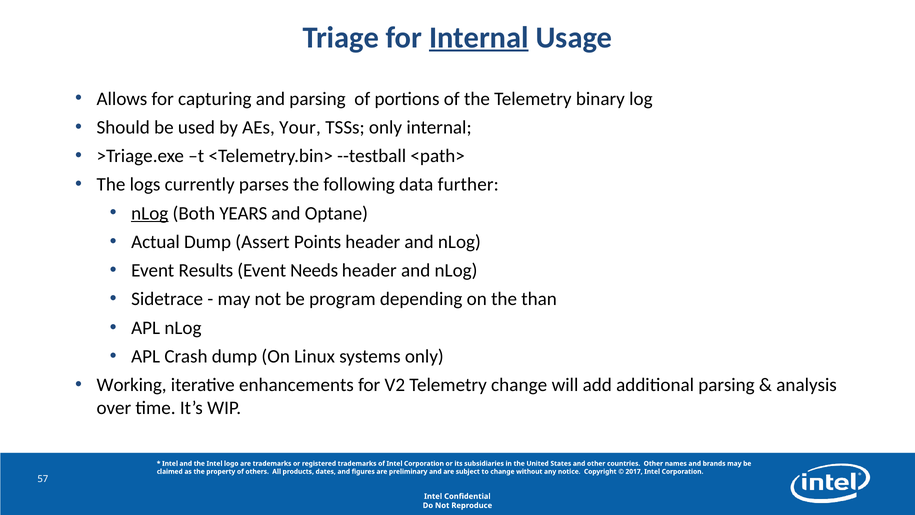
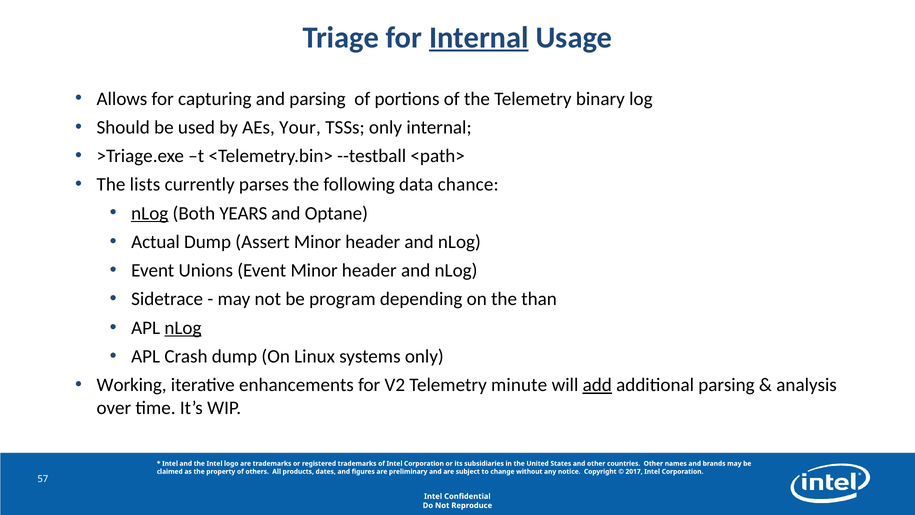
logs: logs -> lists
further: further -> chance
Assert Points: Points -> Minor
Results: Results -> Unions
Event Needs: Needs -> Minor
nLog at (183, 328) underline: none -> present
Telemetry change: change -> minute
add underline: none -> present
